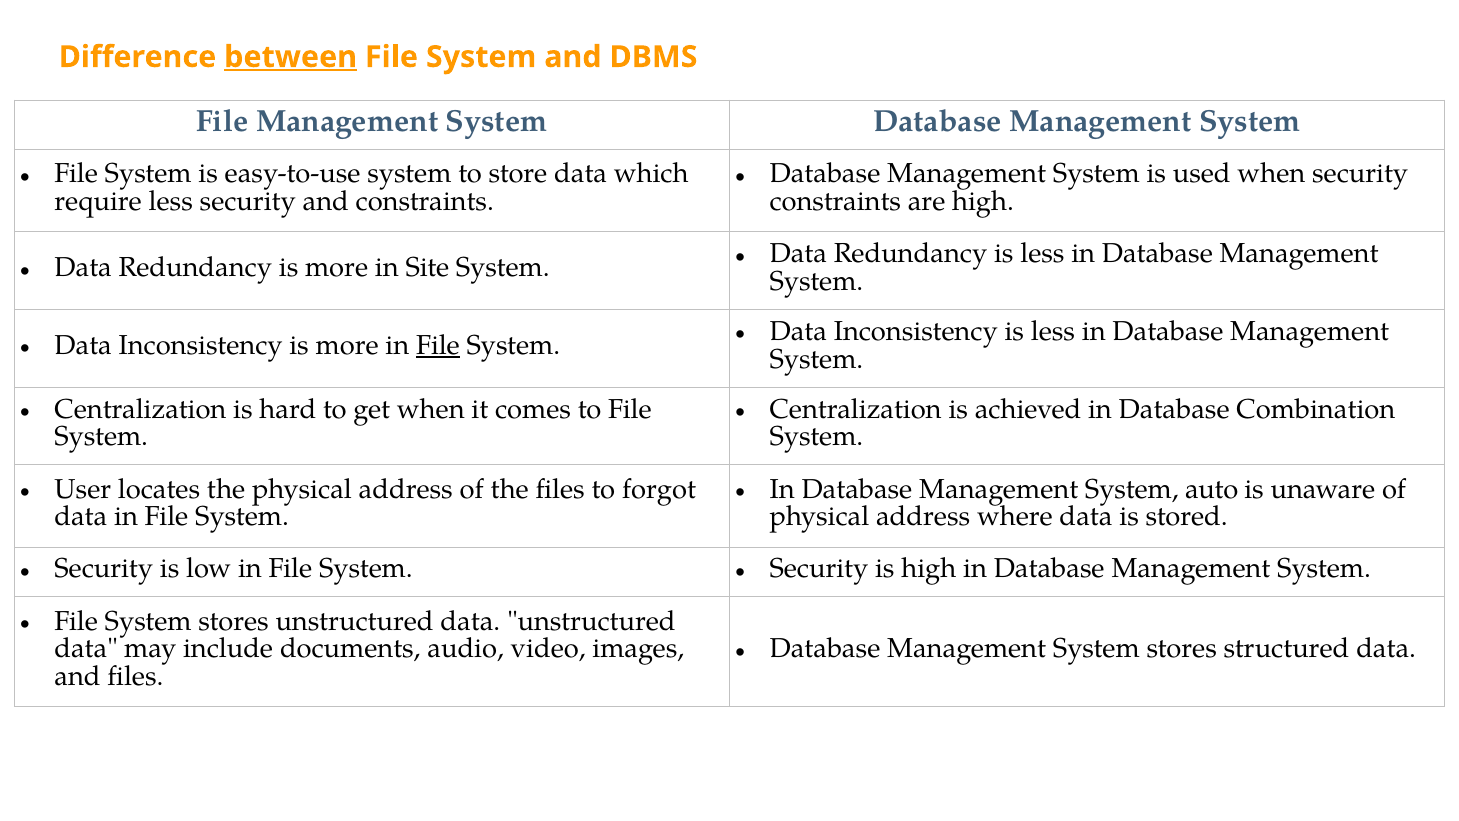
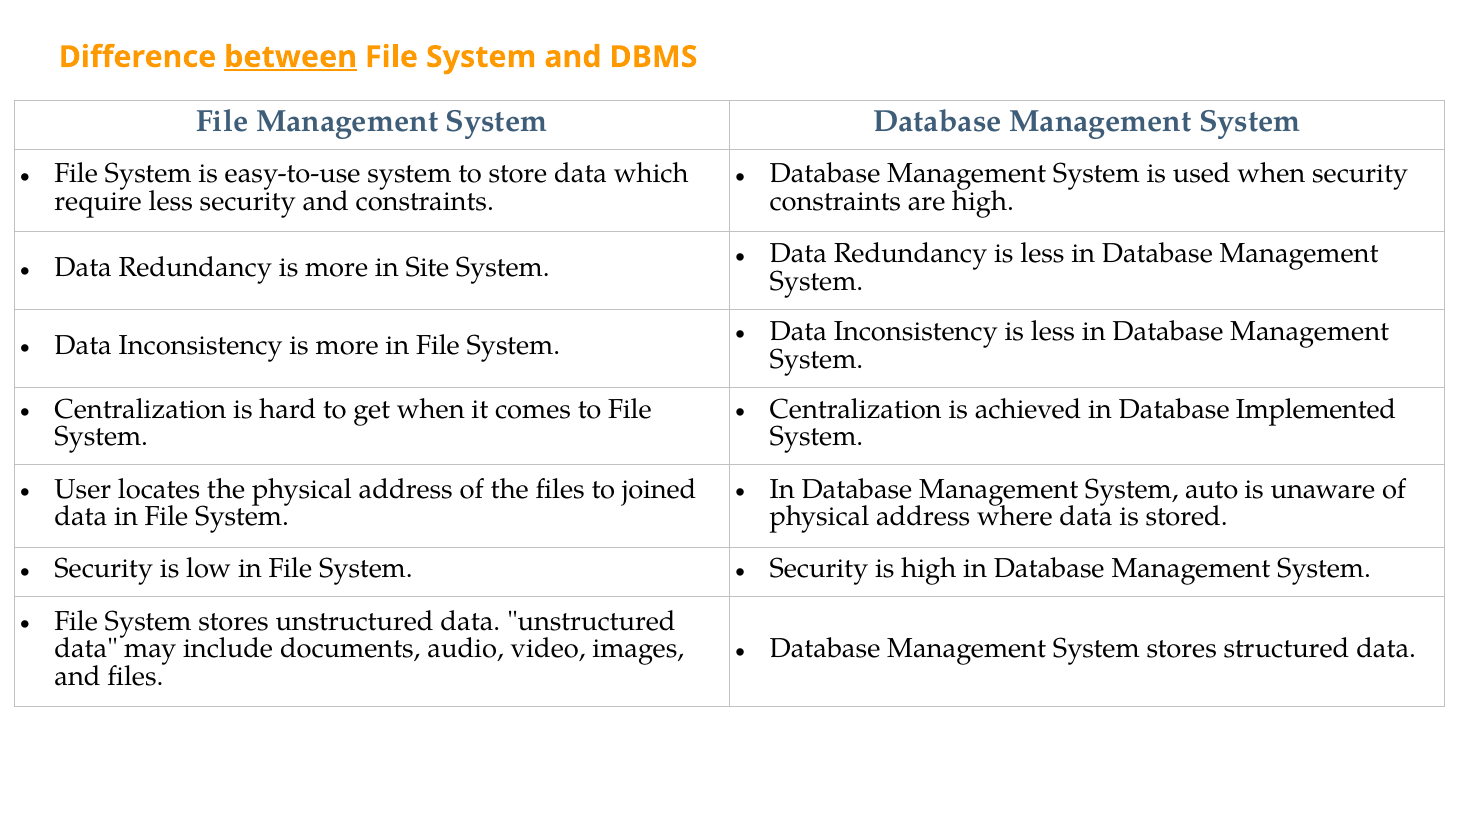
File at (438, 345) underline: present -> none
Combination: Combination -> Implemented
forgot: forgot -> joined
